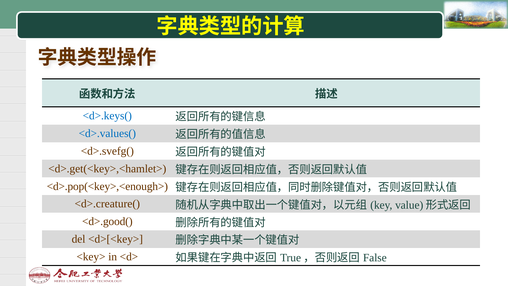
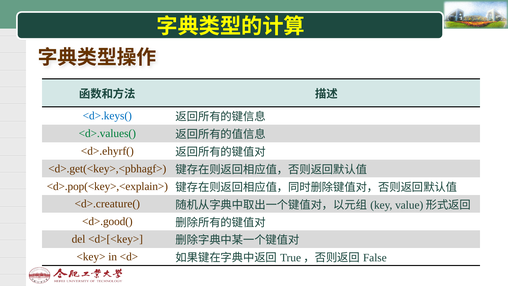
<d>.values( colour: blue -> green
<d>.svefg(: <d>.svefg( -> <d>.ehyrf(
<d>.get(<key>,<hamlet>: <d>.get(<key>,<hamlet> -> <d>.get(<key>,<pbhagf>
<d>.pop(<key>,<enough>: <d>.pop(<key>,<enough> -> <d>.pop(<key>,<explain>
